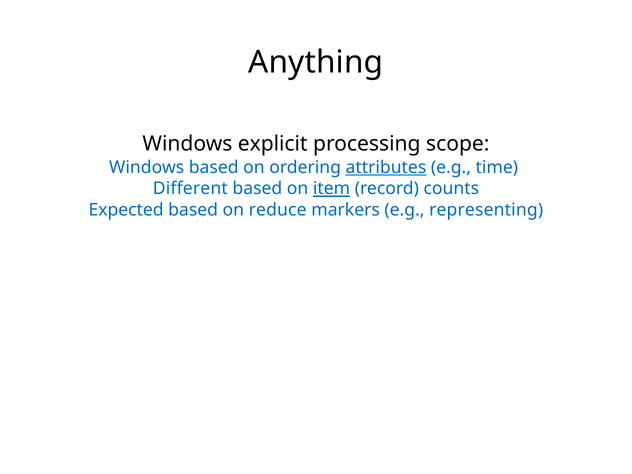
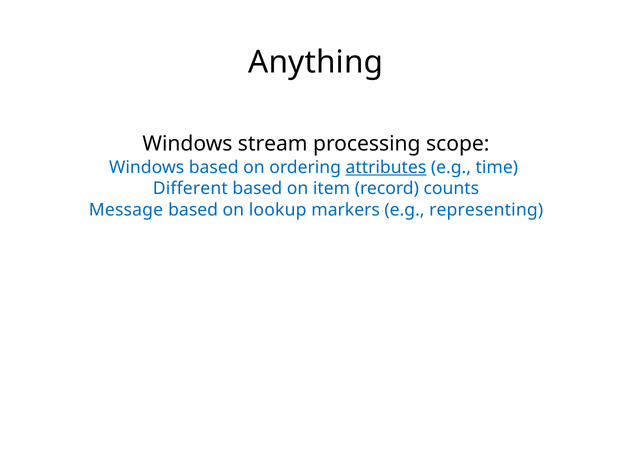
explicit: explicit -> stream
item underline: present -> none
Expected: Expected -> Message
reduce: reduce -> lookup
